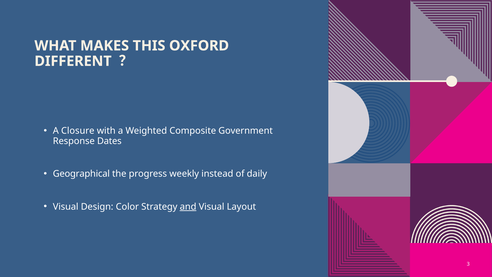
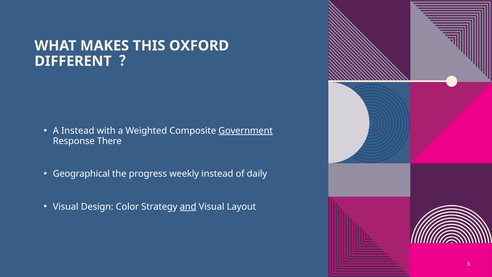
A Closure: Closure -> Instead
Government underline: none -> present
Dates: Dates -> There
